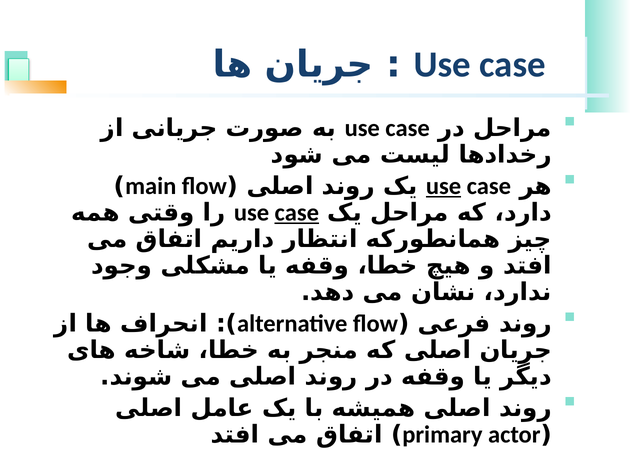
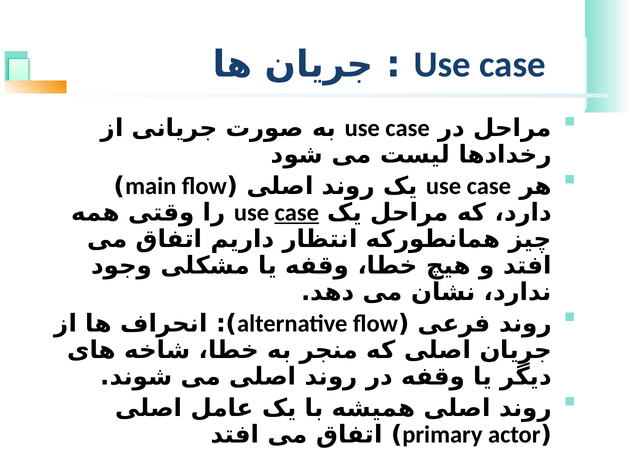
use at (444, 186) underline: present -> none
